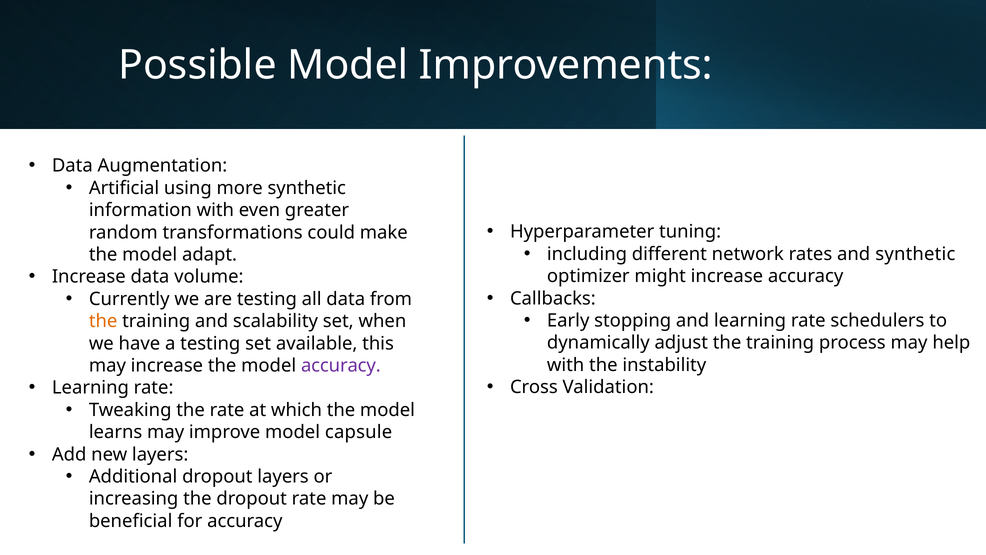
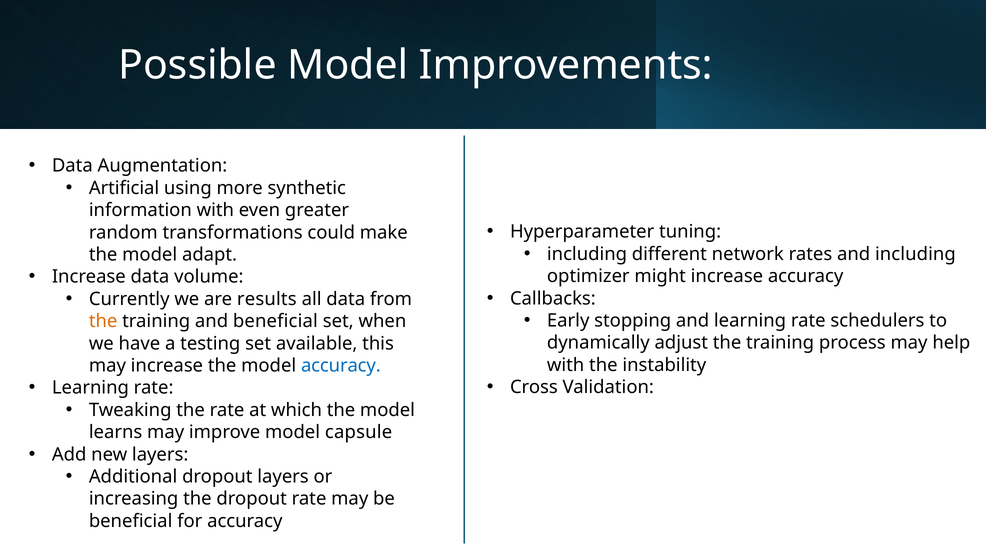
and synthetic: synthetic -> including
are testing: testing -> results
and scalability: scalability -> beneficial
accuracy at (341, 365) colour: purple -> blue
